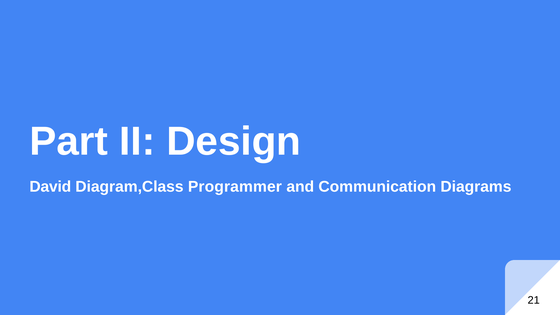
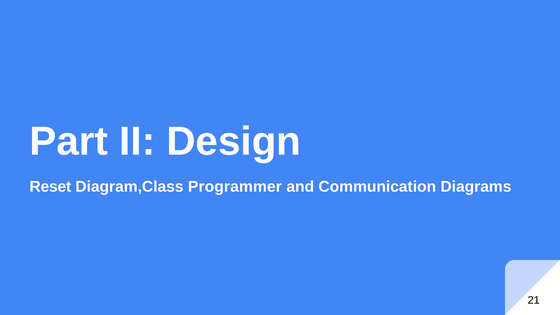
David: David -> Reset
